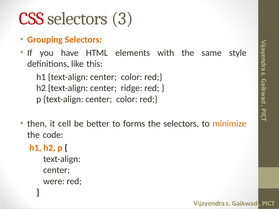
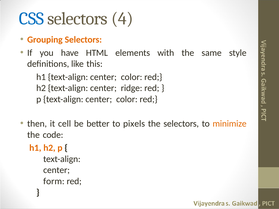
CSS colour: red -> blue
3: 3 -> 4
forms: forms -> pixels
were: were -> form
